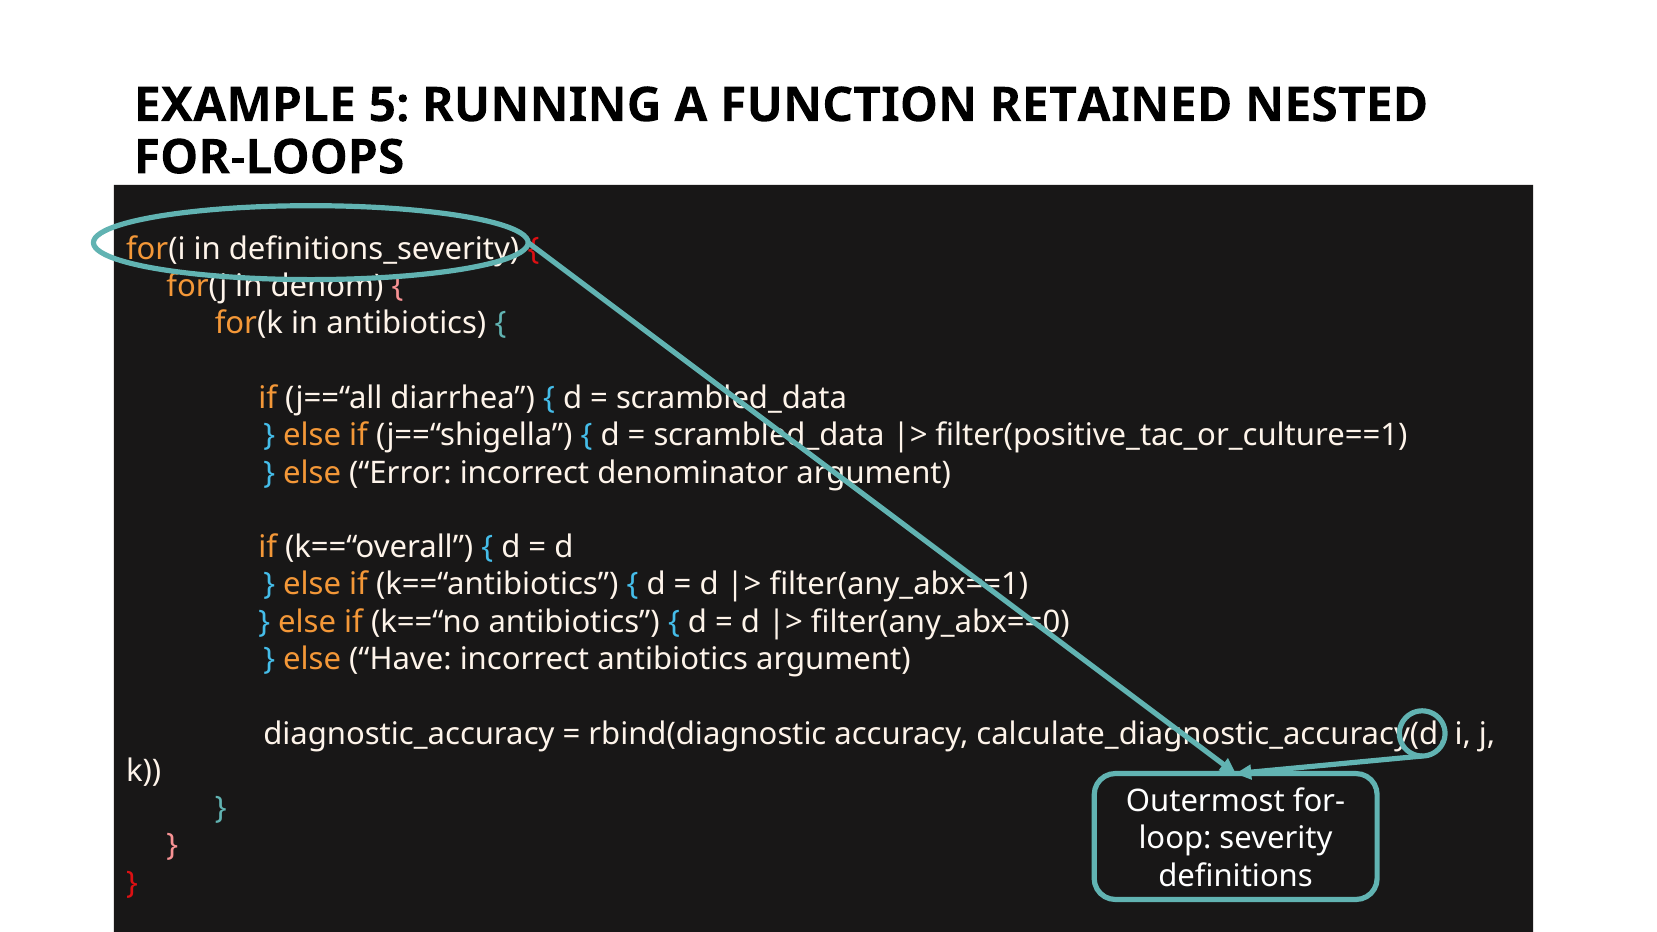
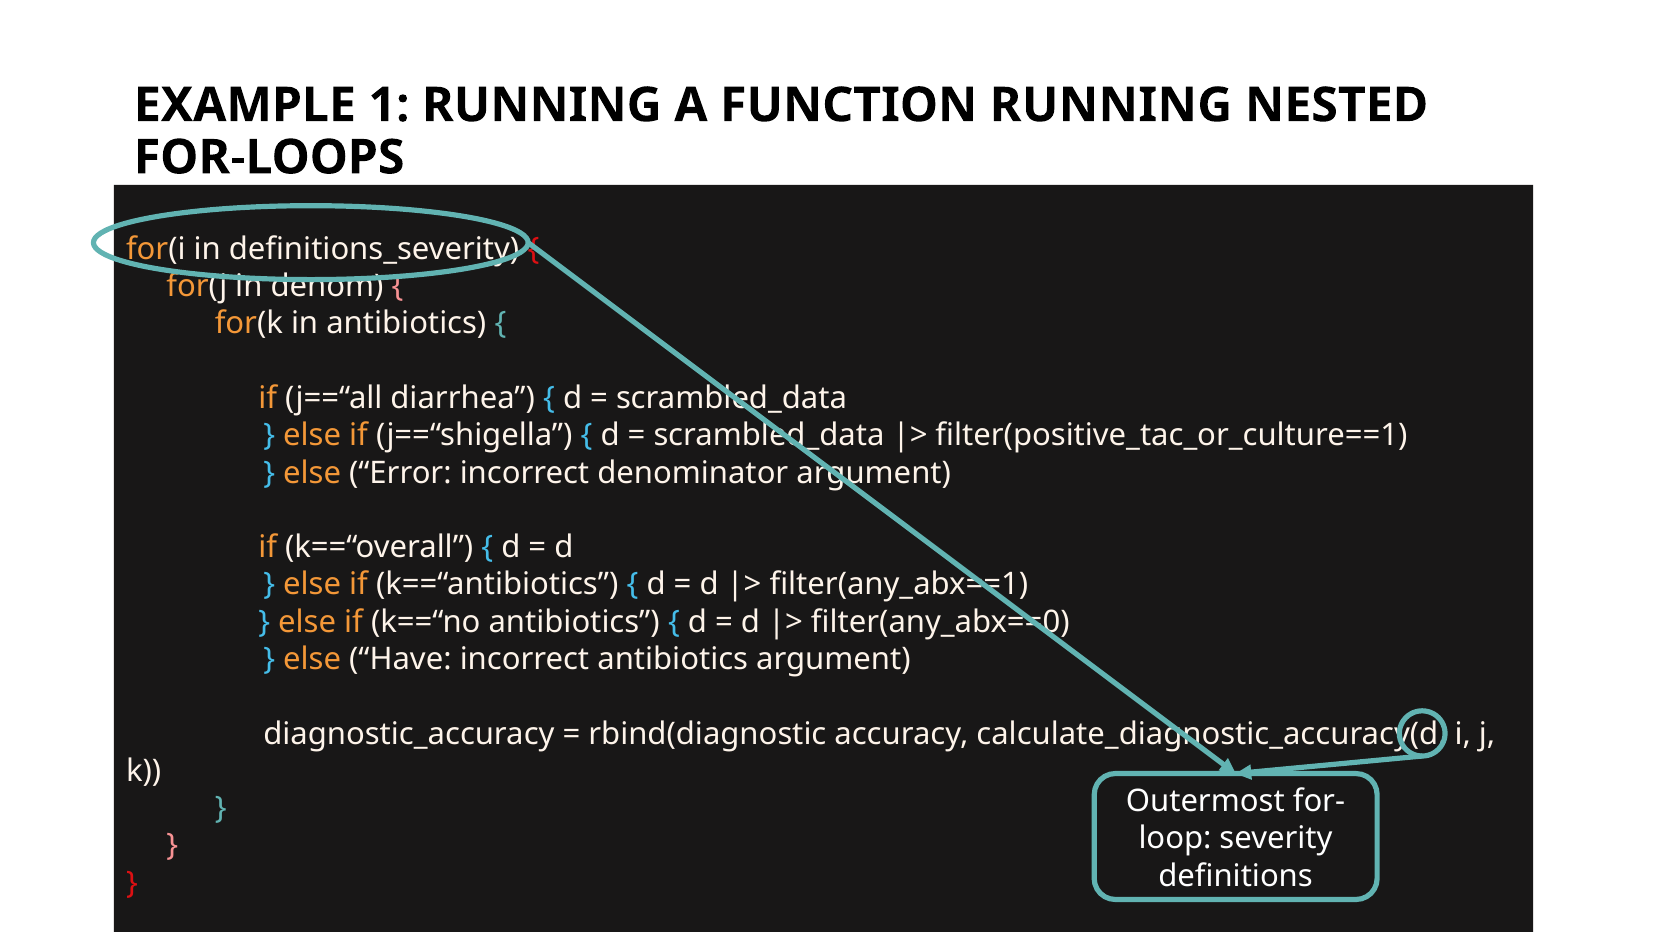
5: 5 -> 1
FUNCTION RETAINED: RETAINED -> RUNNING
